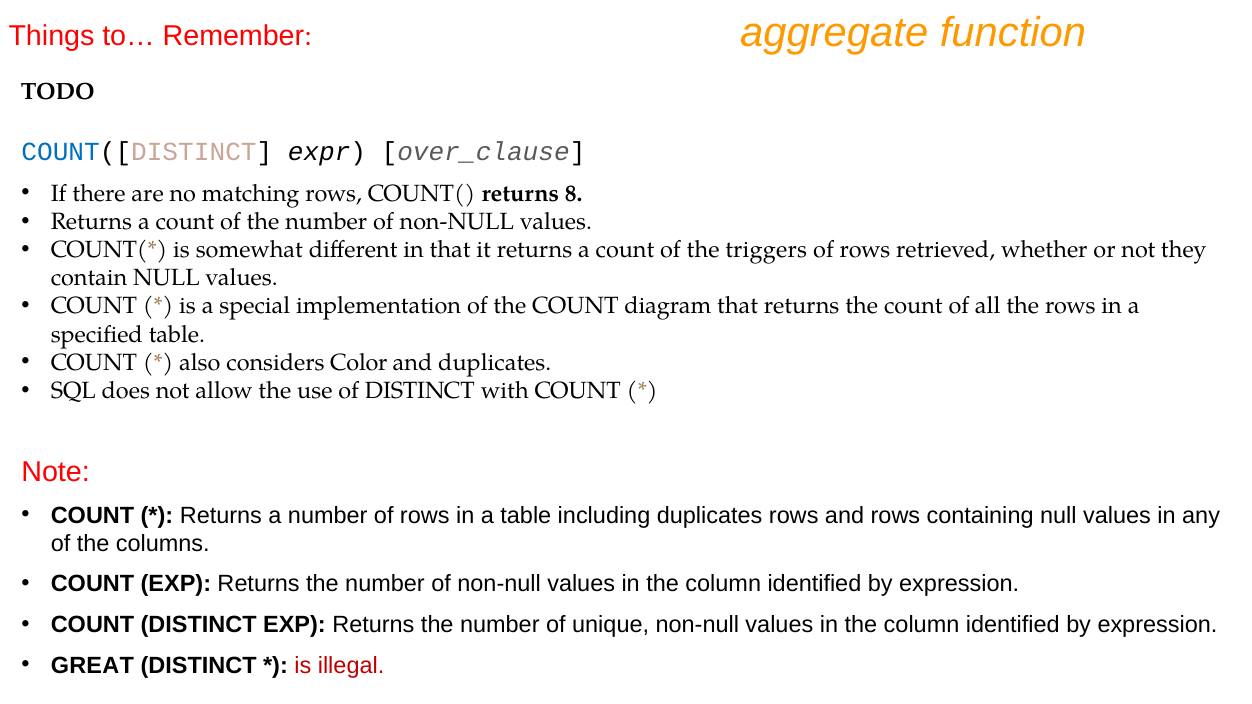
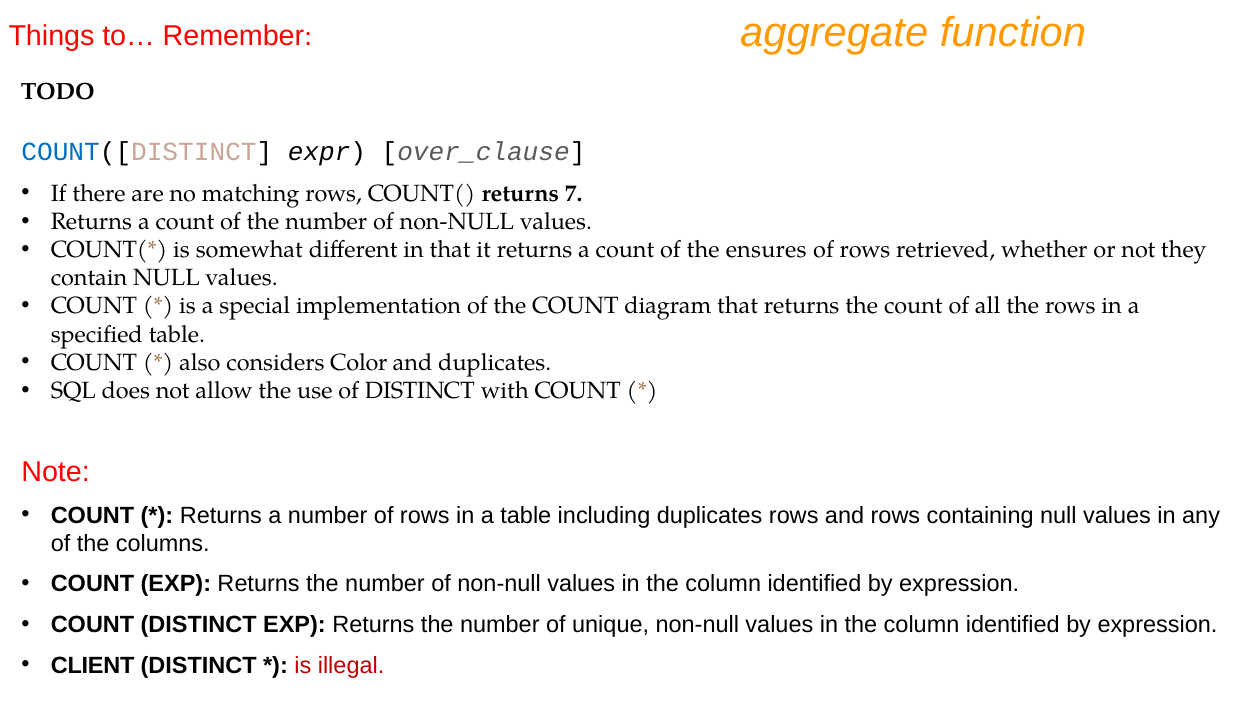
8: 8 -> 7
triggers: triggers -> ensures
GREAT: GREAT -> CLIENT
